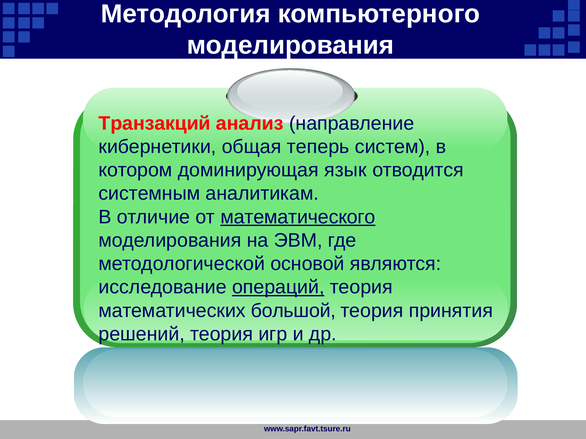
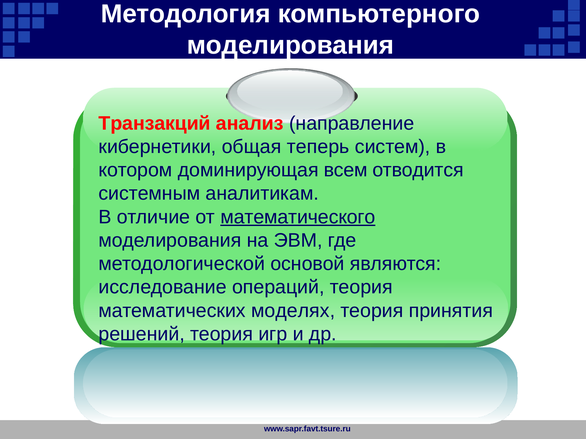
язык: язык -> всем
операций underline: present -> none
большой: большой -> моделях
